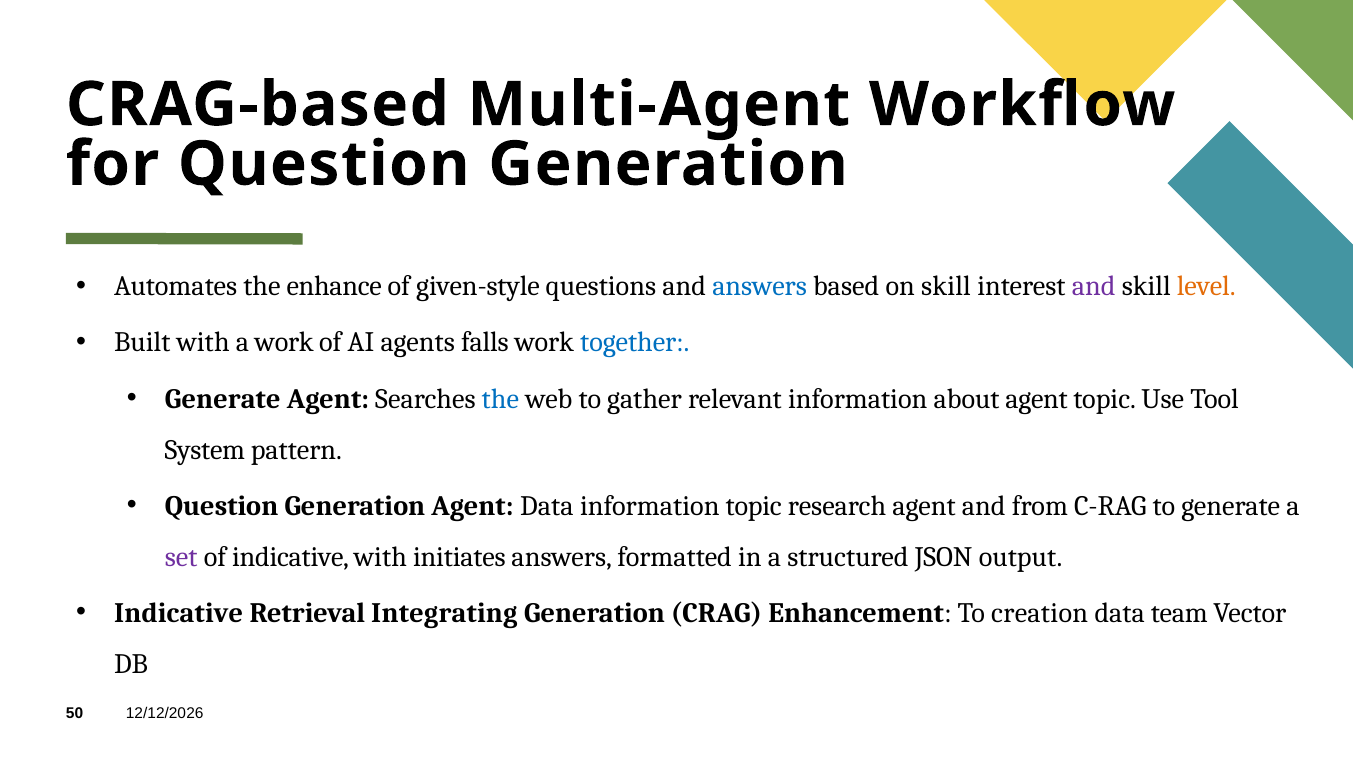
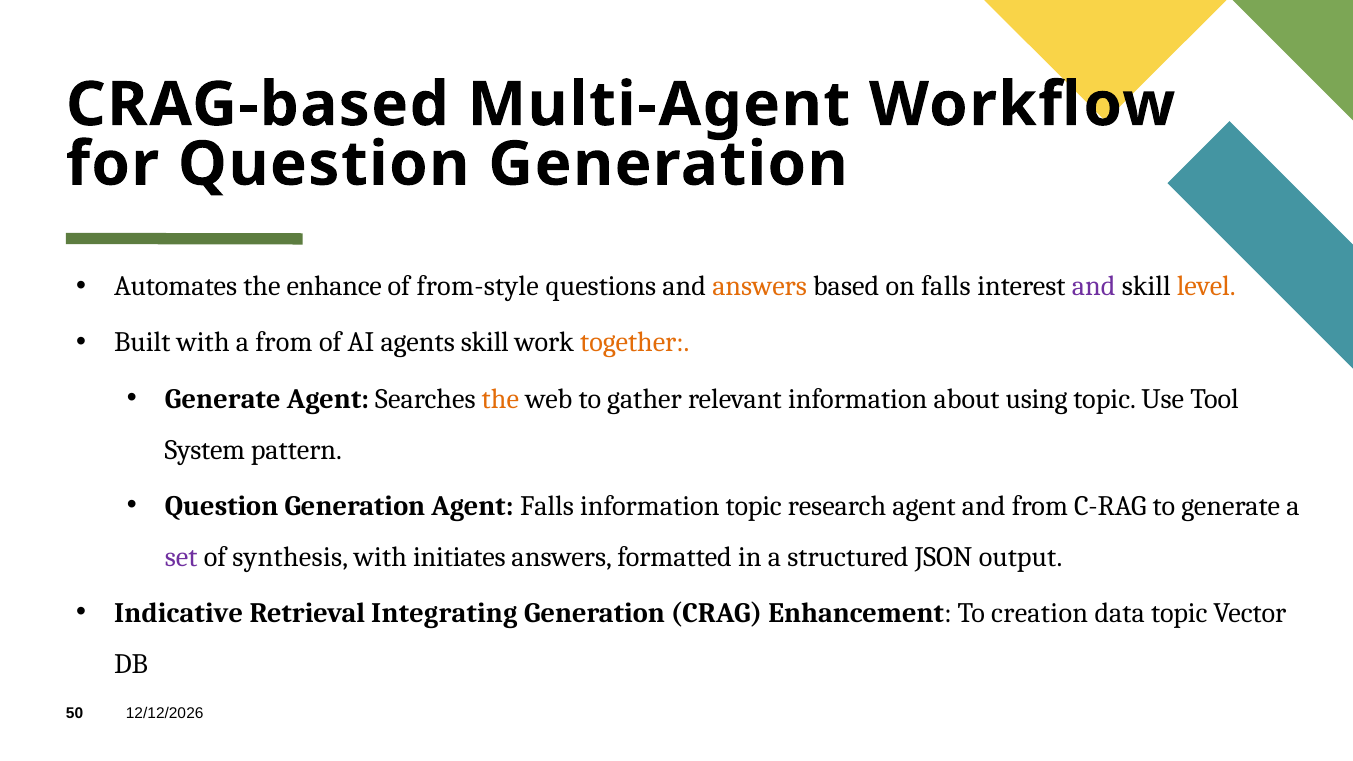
given-style: given-style -> from-style
answers at (760, 286) colour: blue -> orange
on skill: skill -> falls
a work: work -> from
agents falls: falls -> skill
together colour: blue -> orange
the at (500, 399) colour: blue -> orange
about agent: agent -> using
Agent Data: Data -> Falls
of indicative: indicative -> synthesis
data team: team -> topic
